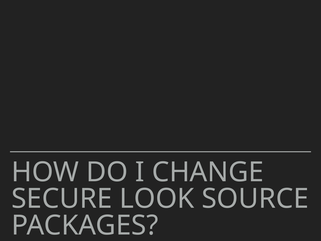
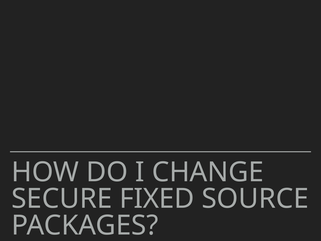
LOOK: LOOK -> FIXED
